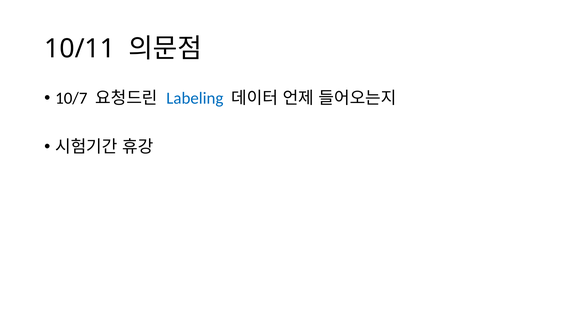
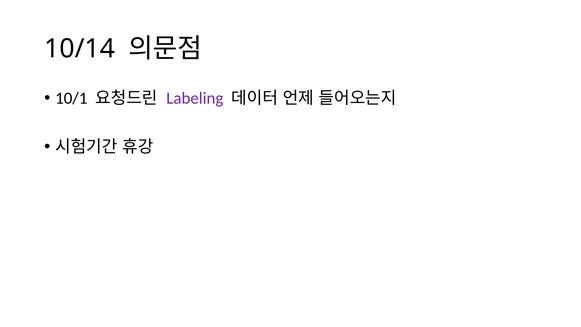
10/11: 10/11 -> 10/14
10/7: 10/7 -> 10/1
Labeling colour: blue -> purple
